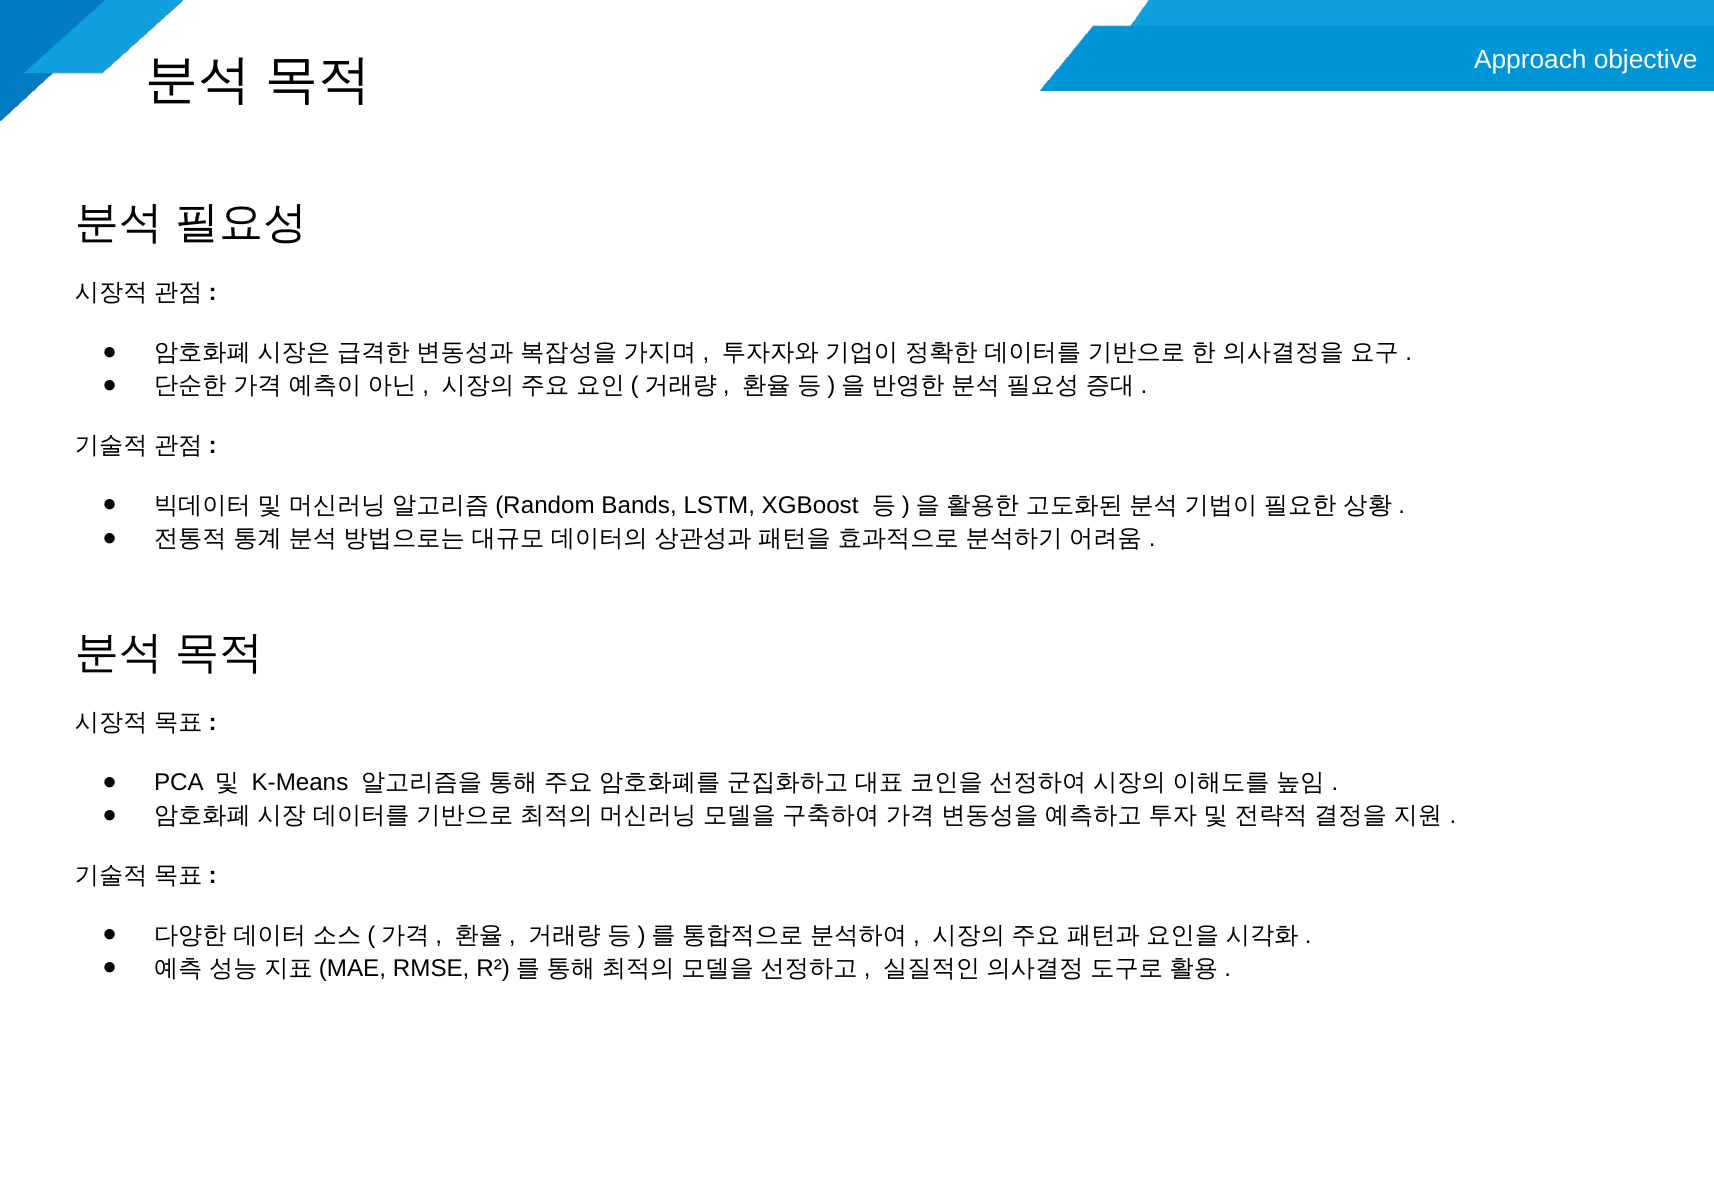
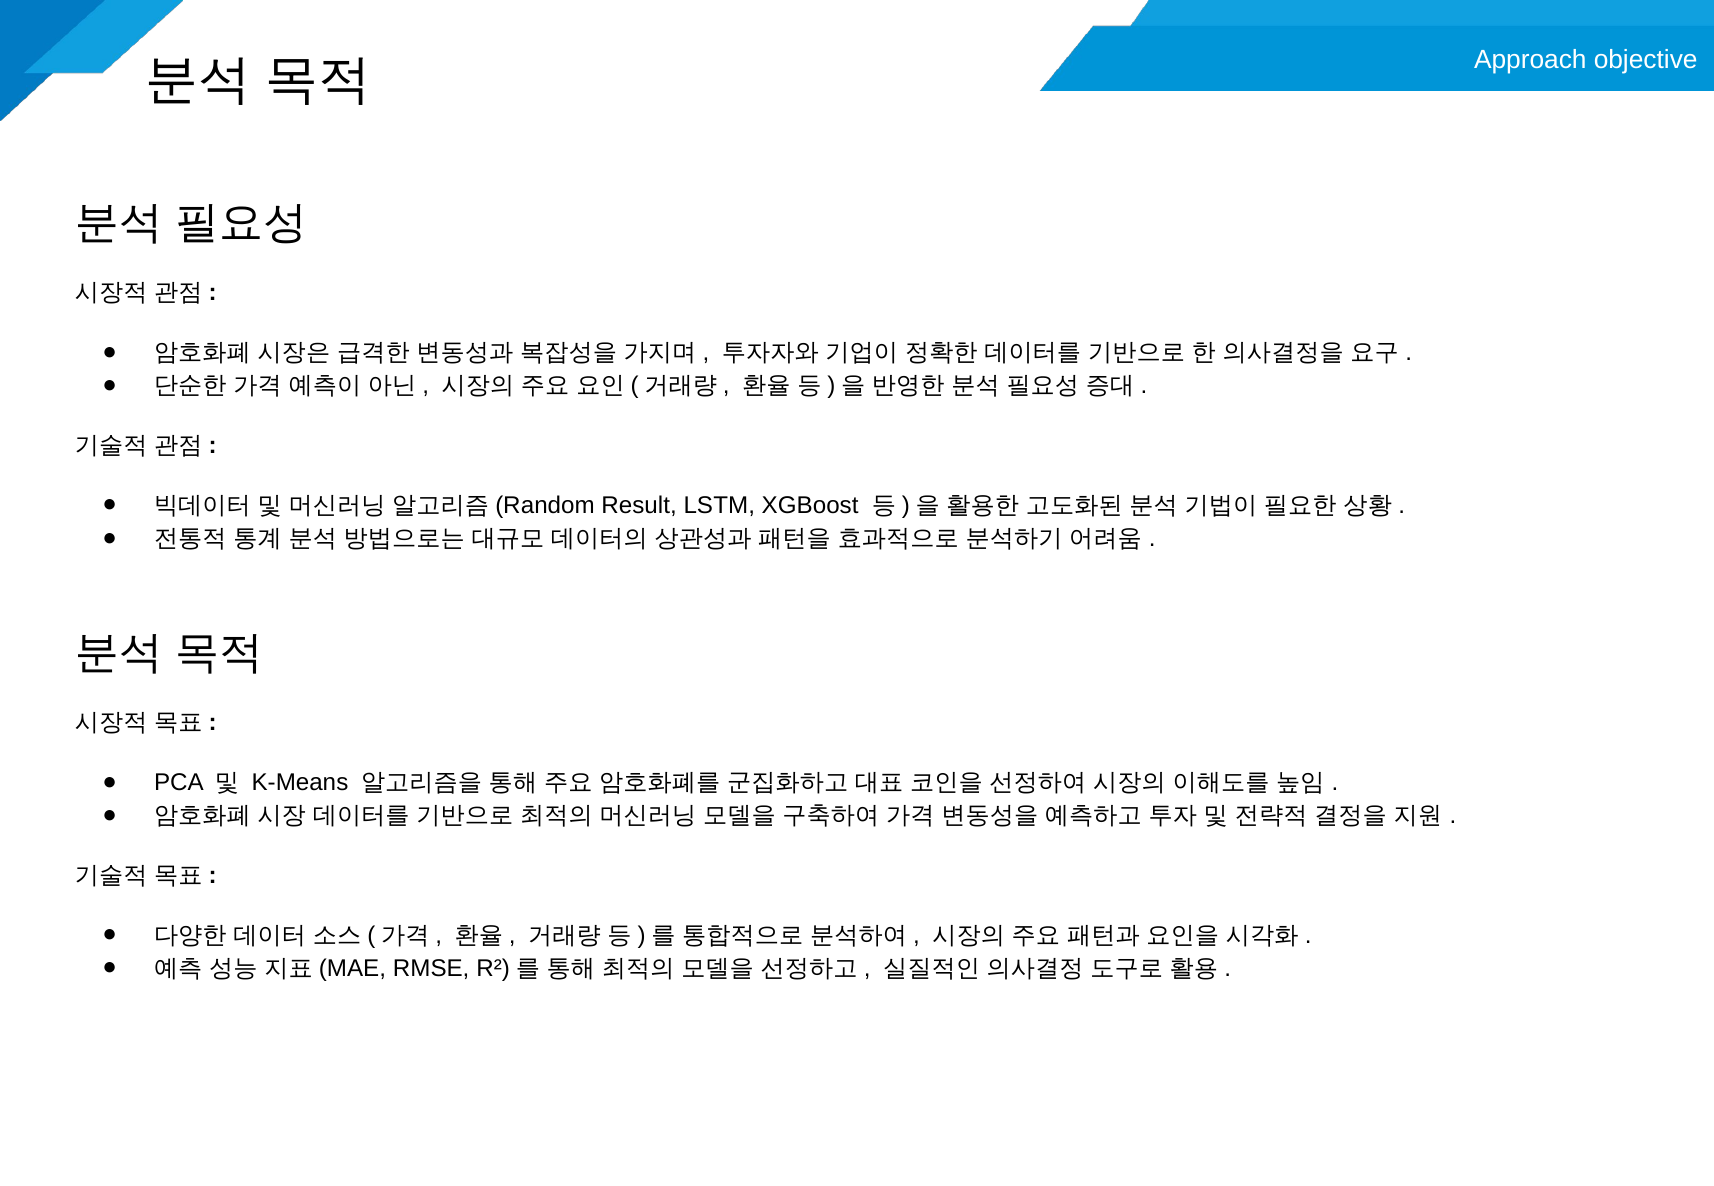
Bands: Bands -> Result
